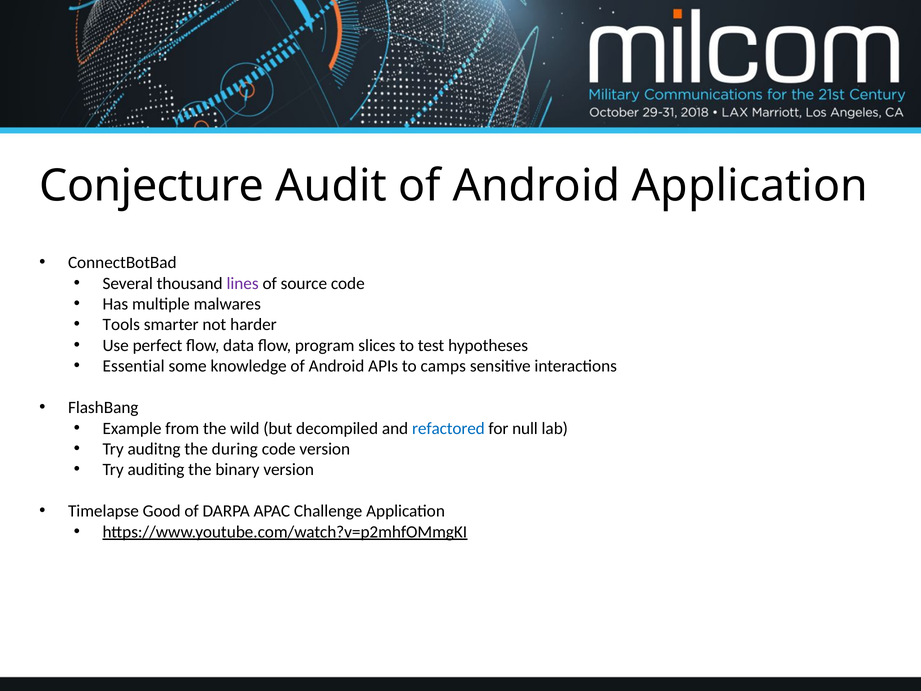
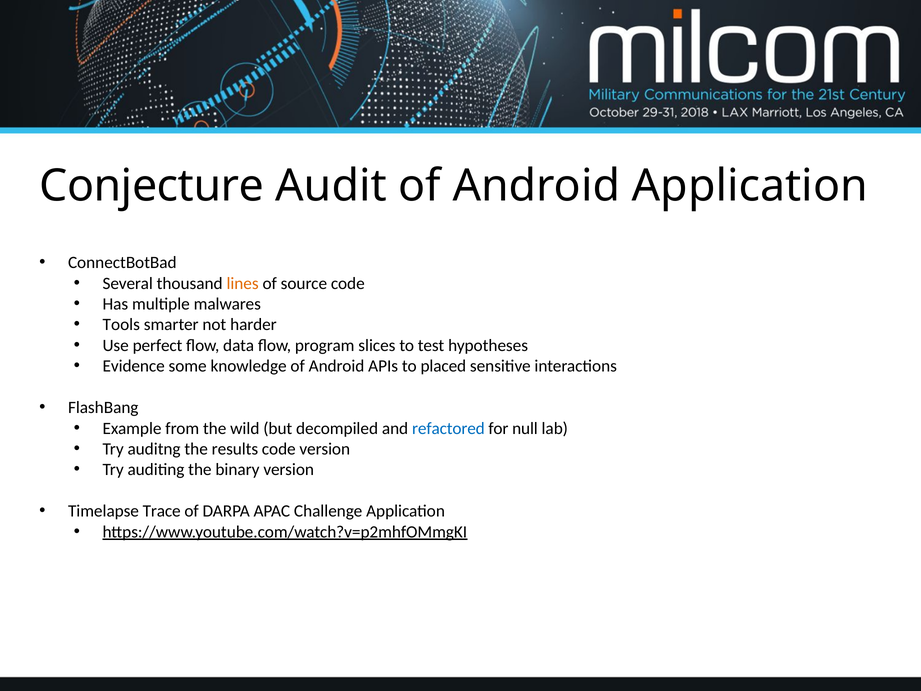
lines colour: purple -> orange
Essential: Essential -> Evidence
camps: camps -> placed
during: during -> results
Good: Good -> Trace
